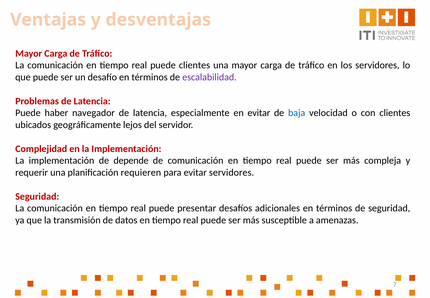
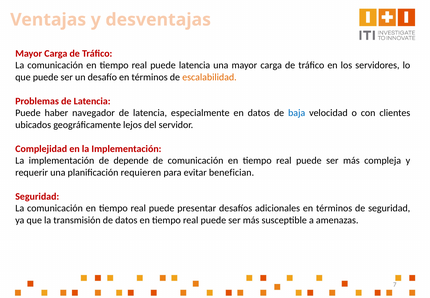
puede clientes: clientes -> latencia
escalabilidad colour: purple -> orange
en evitar: evitar -> datos
evitar servidores: servidores -> benefician
